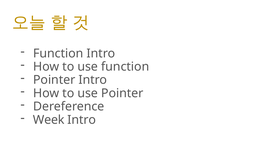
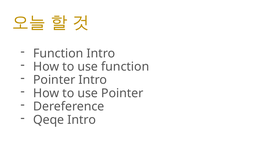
Week: Week -> Qeqe
